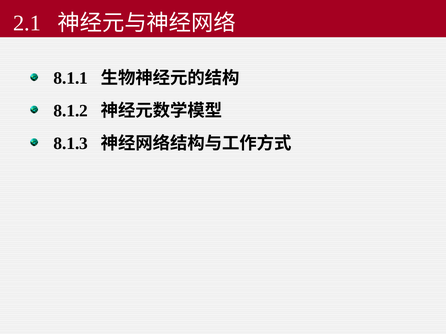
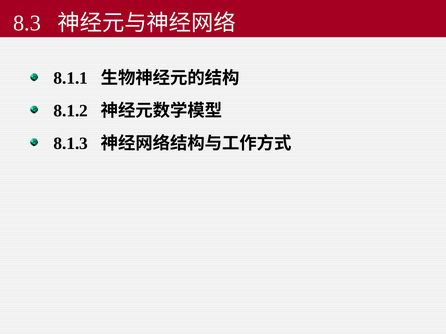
2.1: 2.1 -> 8.3
